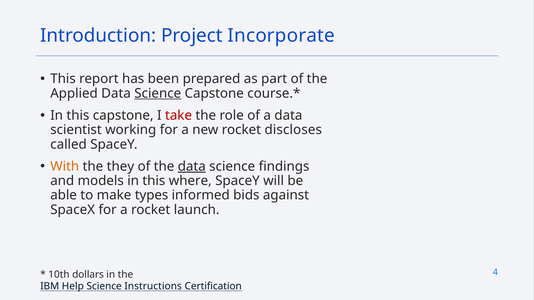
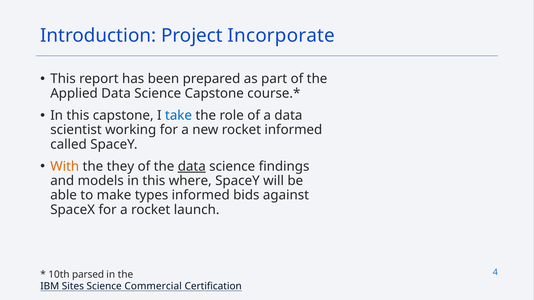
Science at (158, 93) underline: present -> none
take colour: red -> blue
rocket discloses: discloses -> informed
dollars: dollars -> parsed
Help: Help -> Sites
Instructions: Instructions -> Commercial
